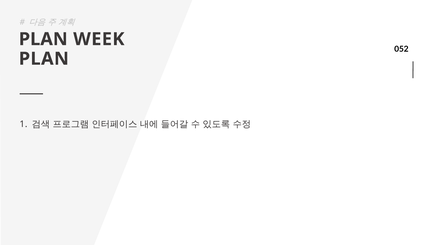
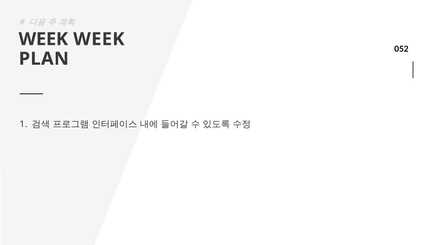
PLAN at (43, 39): PLAN -> WEEK
